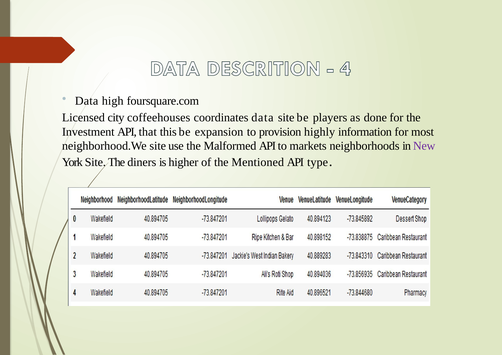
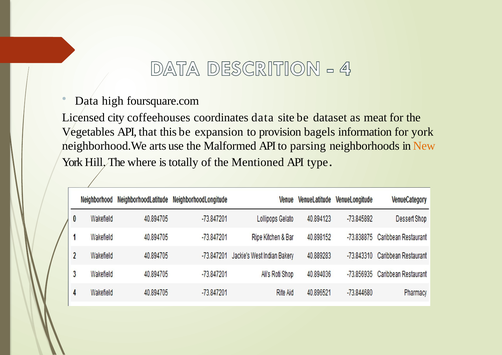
players: players -> dataset
done: done -> meat
Investment: Investment -> Vegetables
highly: highly -> bagels
for most: most -> york
neighborhood.We site: site -> arts
markets: markets -> parsing
New colour: purple -> orange
York Site: Site -> Hill
diners: diners -> where
higher: higher -> totally
